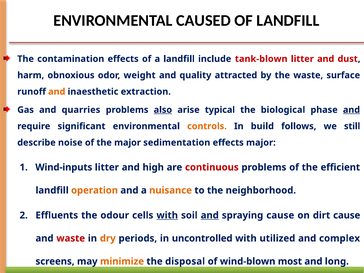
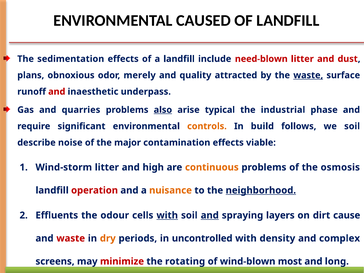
contamination: contamination -> sedimentation
tank-blown: tank-blown -> need-blown
harm: harm -> plans
weight: weight -> merely
waste at (308, 75) underline: none -> present
and at (57, 92) colour: orange -> red
extraction: extraction -> underpass
biological: biological -> industrial
and at (351, 110) underline: present -> none
we still: still -> soil
sedimentation: sedimentation -> contamination
effects major: major -> viable
Wind-inputs: Wind-inputs -> Wind-storm
continuous colour: red -> orange
efficient: efficient -> osmosis
operation colour: orange -> red
neighborhood underline: none -> present
spraying cause: cause -> layers
utilized: utilized -> density
minimize colour: orange -> red
disposal: disposal -> rotating
